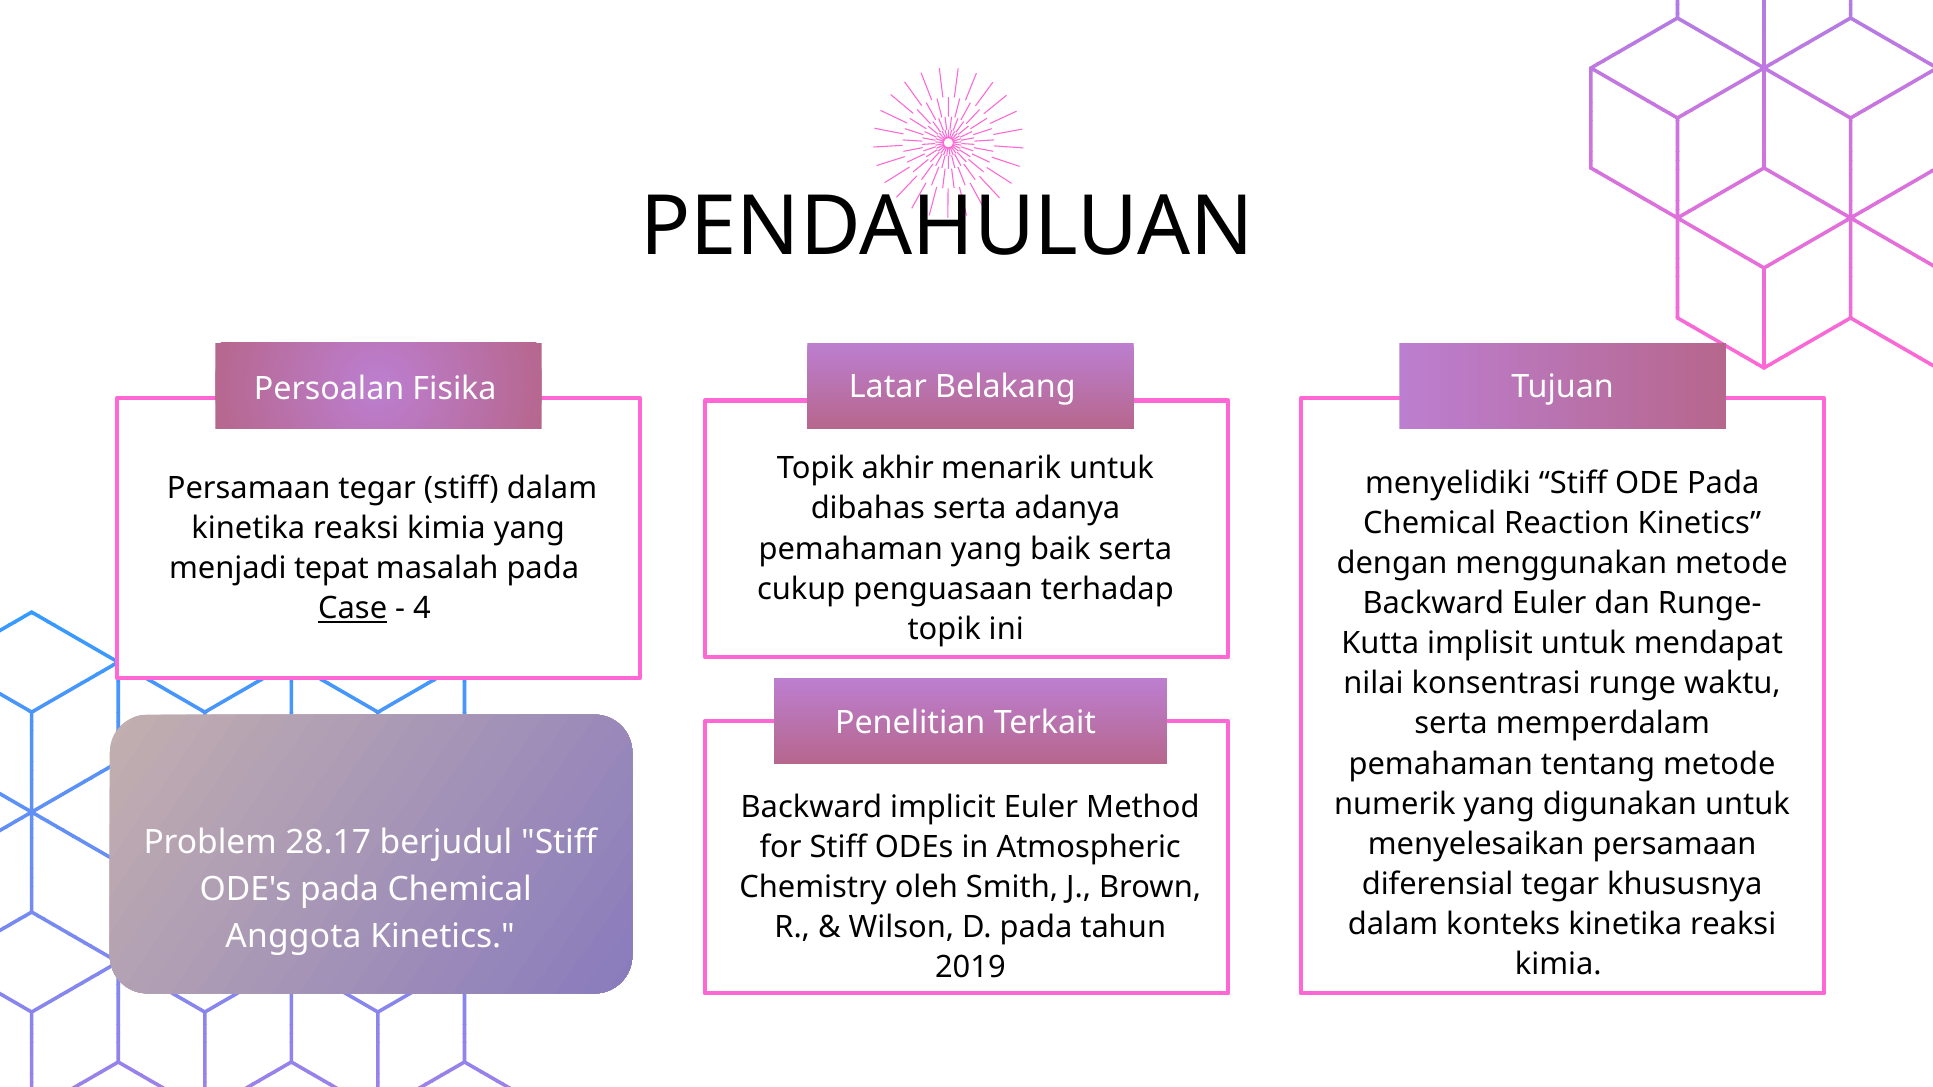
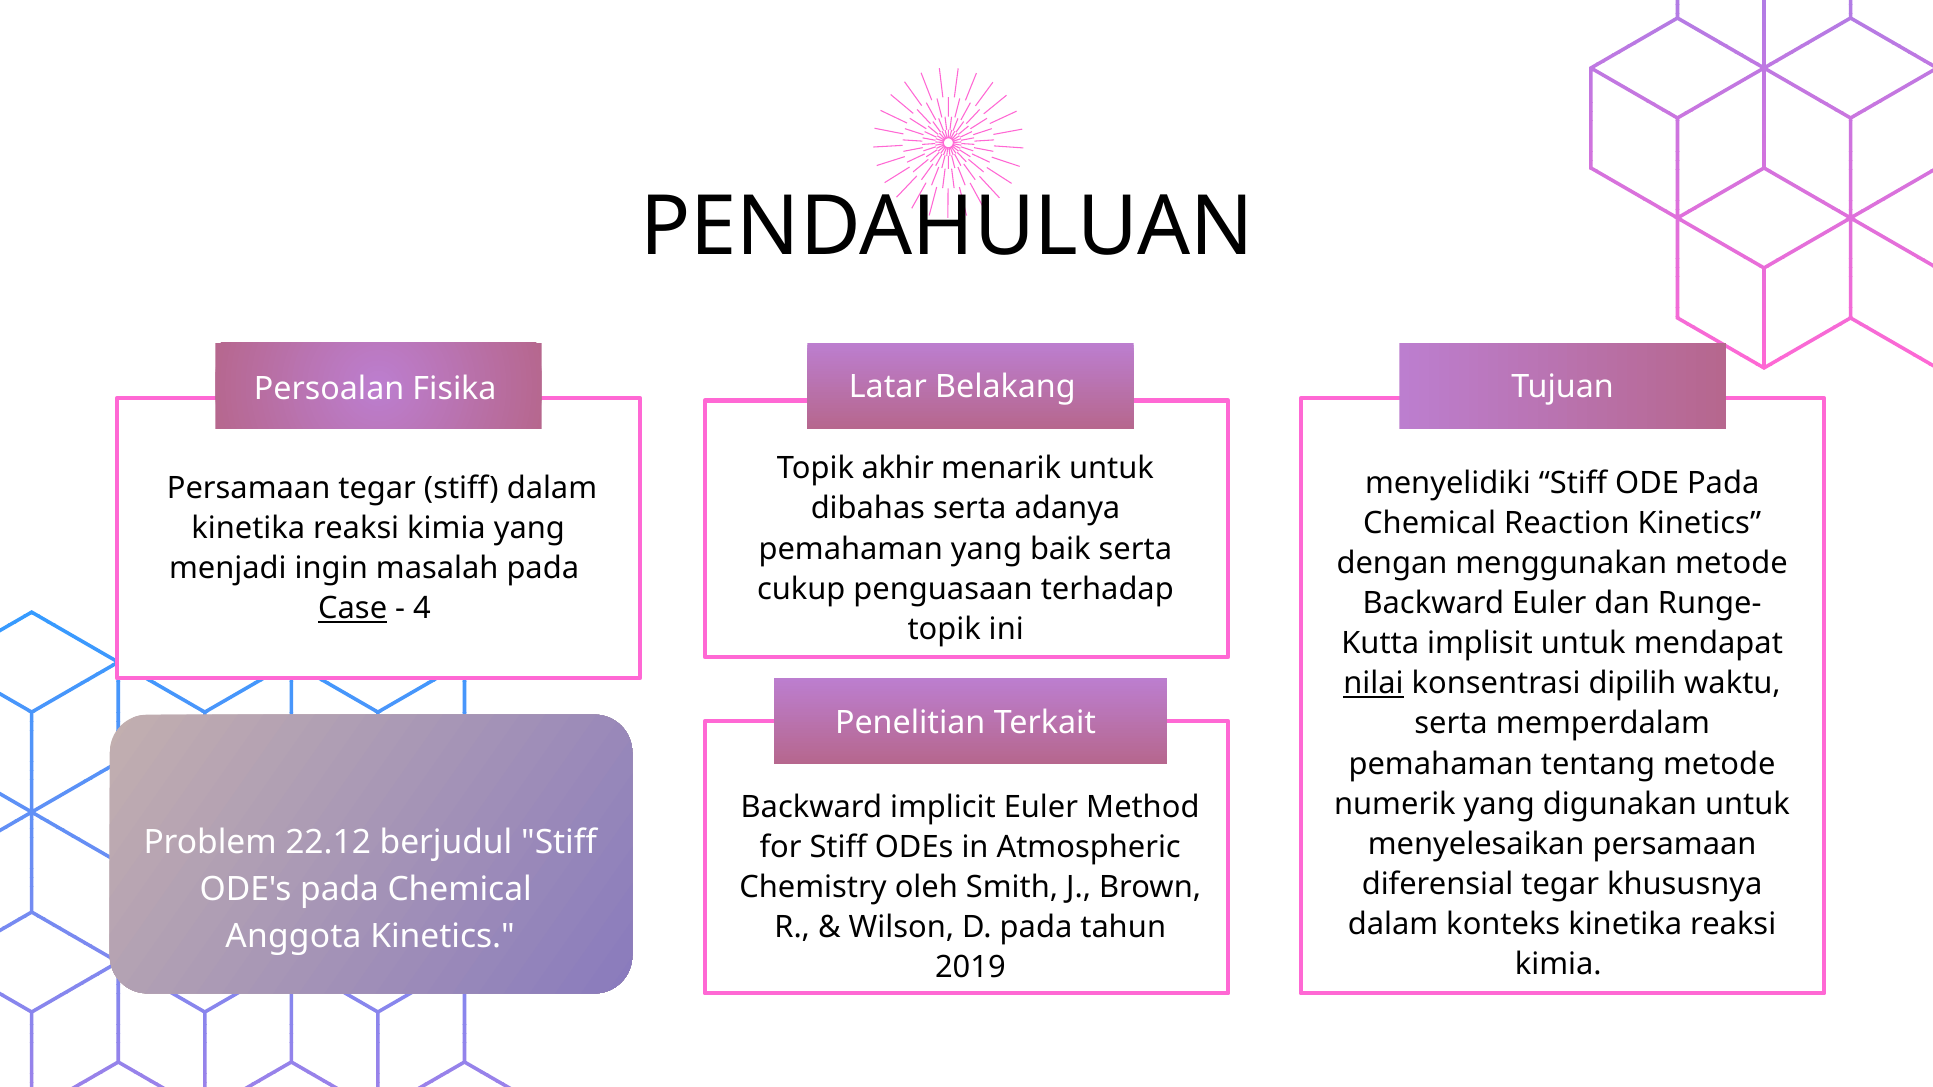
tepat: tepat -> ingin
nilai underline: none -> present
runge: runge -> dipilih
28.17: 28.17 -> 22.12
